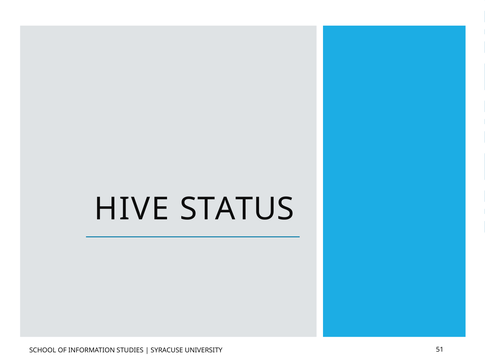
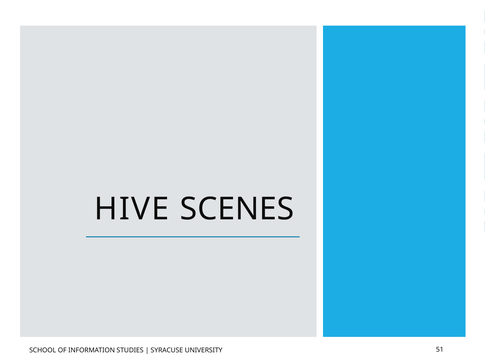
STATUS: STATUS -> SCENES
